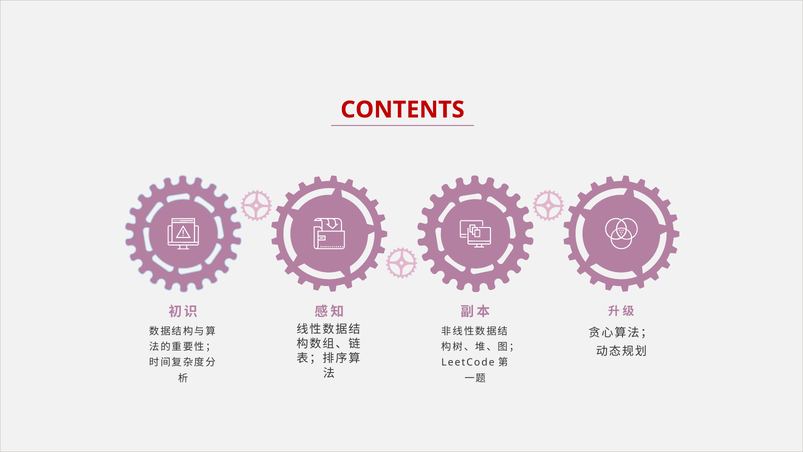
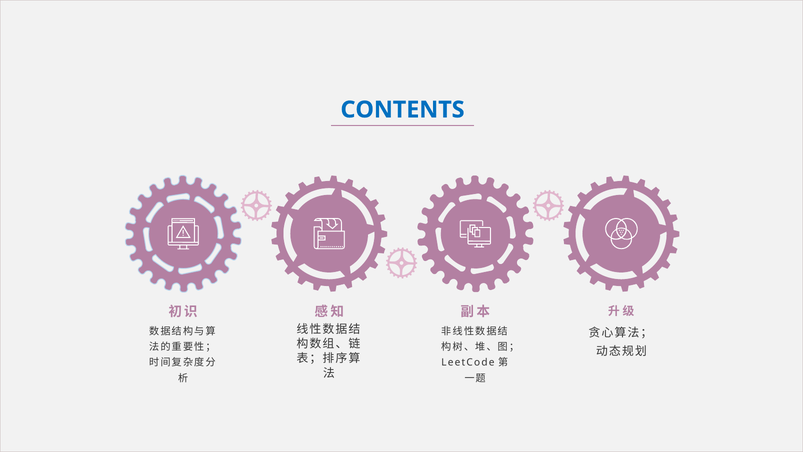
CONTENTS colour: red -> blue
